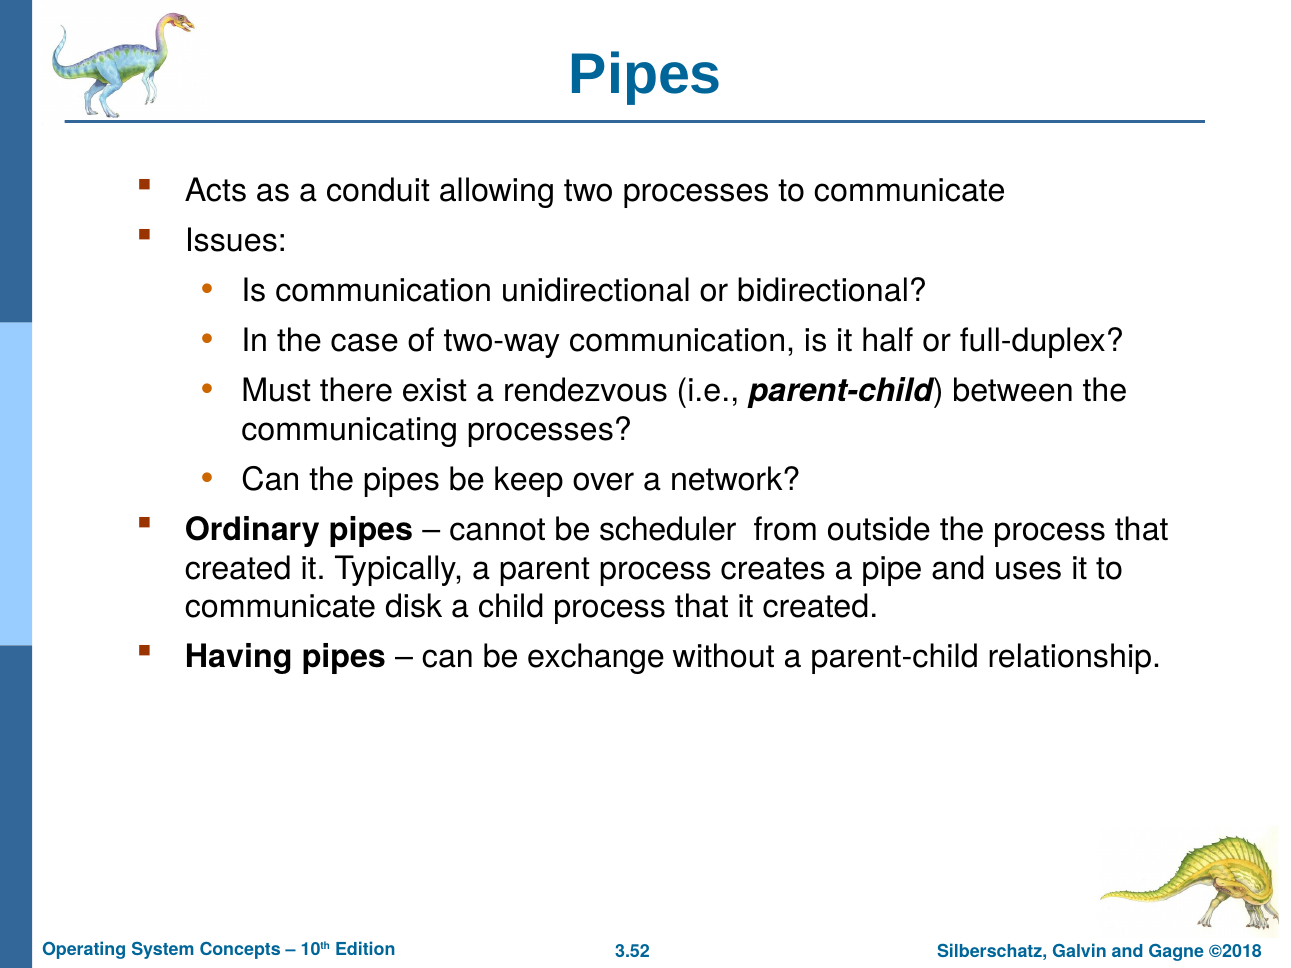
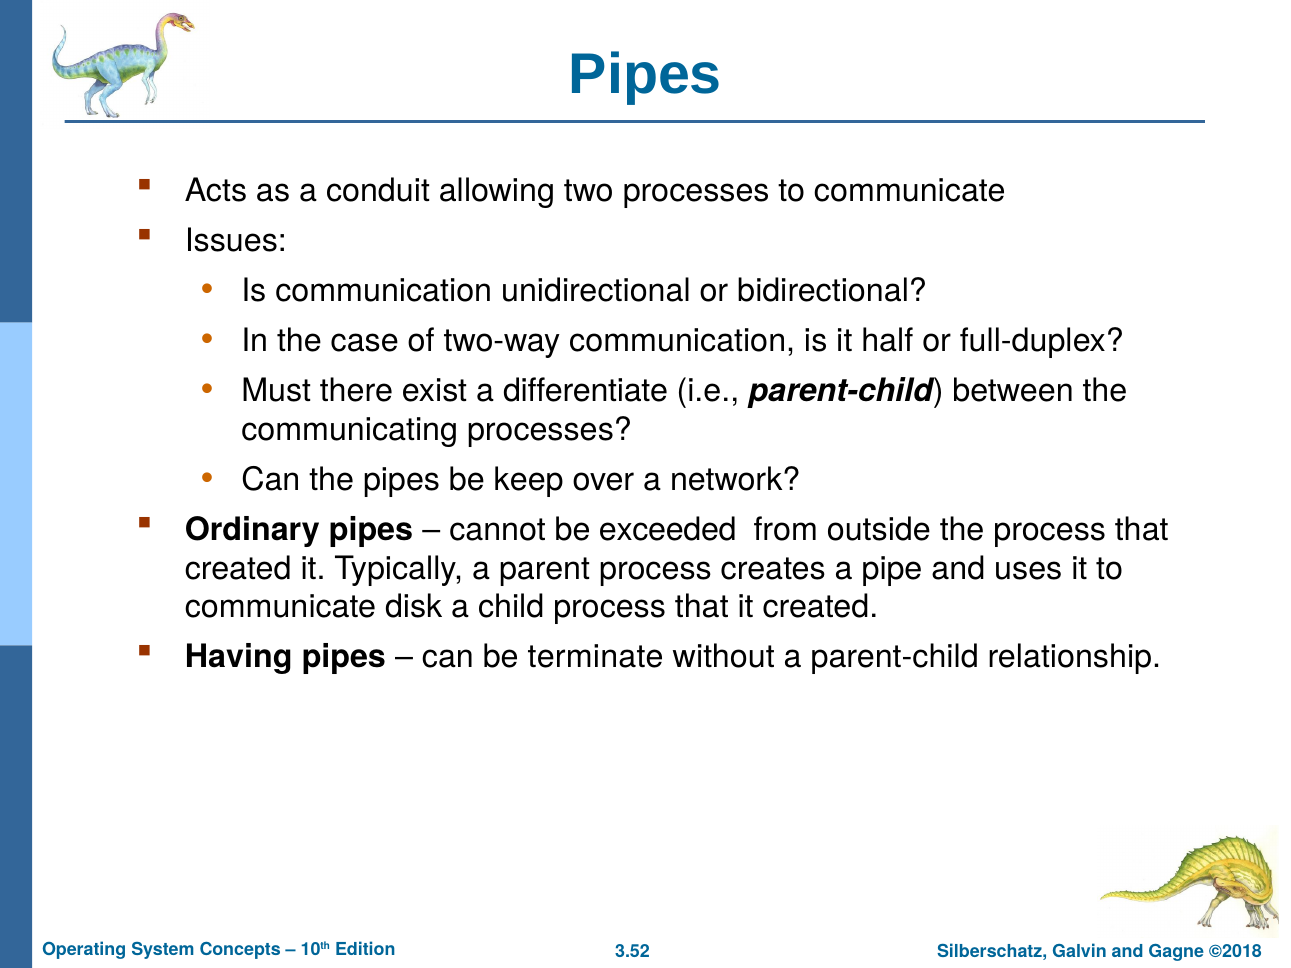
rendezvous: rendezvous -> differentiate
scheduler: scheduler -> exceeded
exchange: exchange -> terminate
